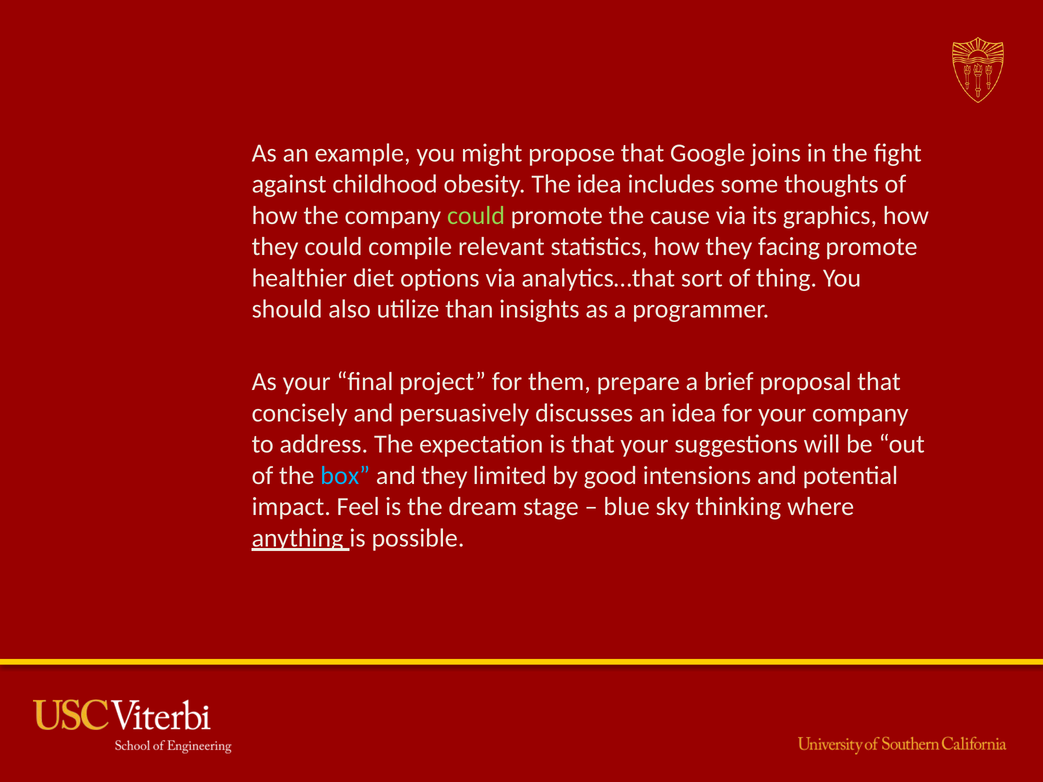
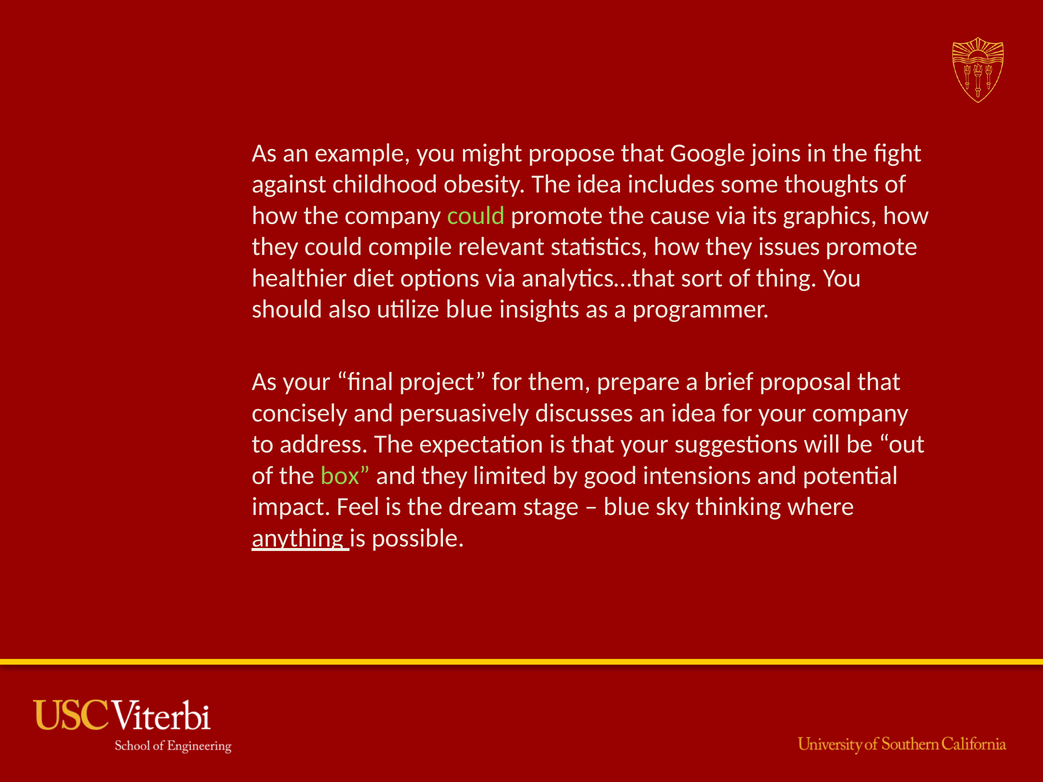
facing: facing -> issues
utilize than: than -> blue
box colour: light blue -> light green
